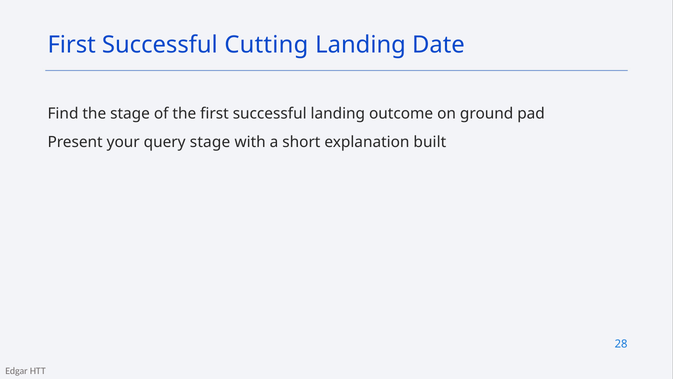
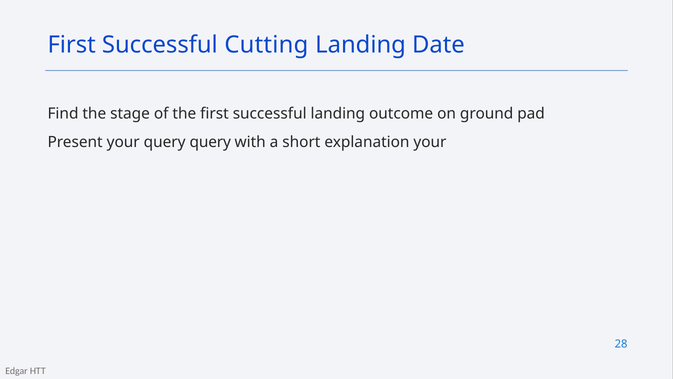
query stage: stage -> query
explanation built: built -> your
